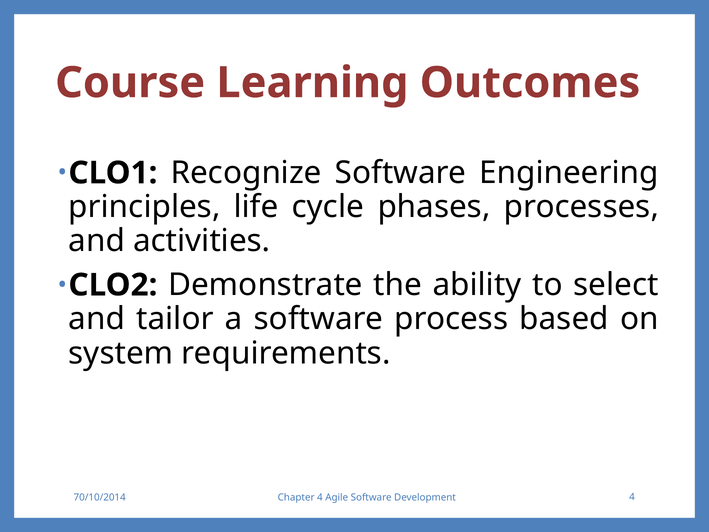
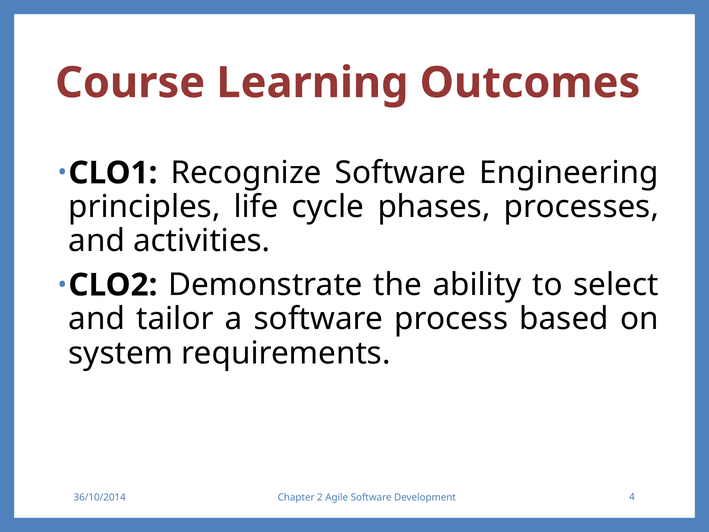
70/10/2014: 70/10/2014 -> 36/10/2014
Chapter 4: 4 -> 2
